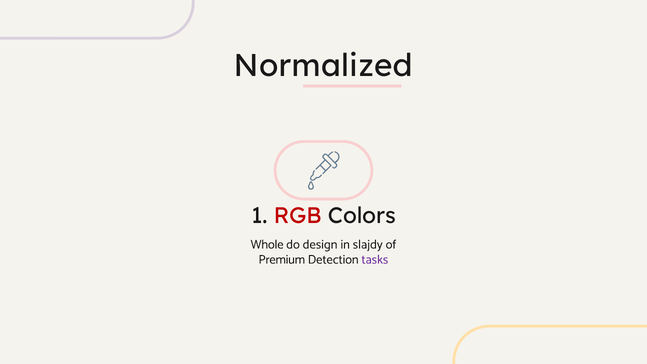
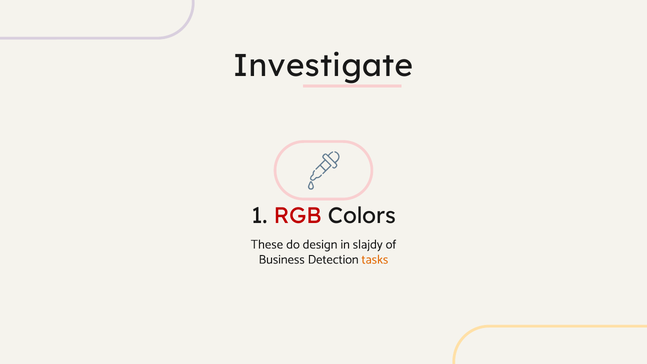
Normalized: Normalized -> Investigate
Whole: Whole -> These
Premium: Premium -> Business
tasks colour: purple -> orange
